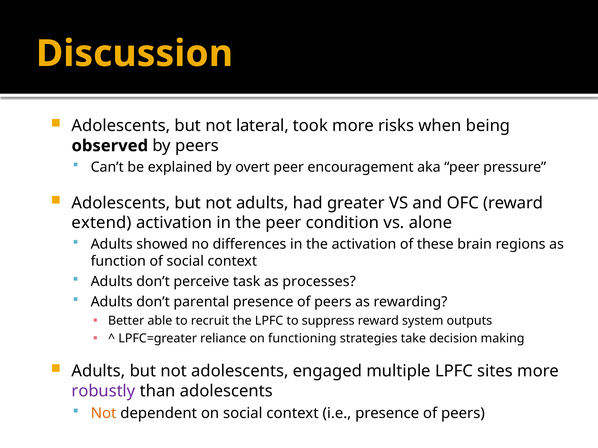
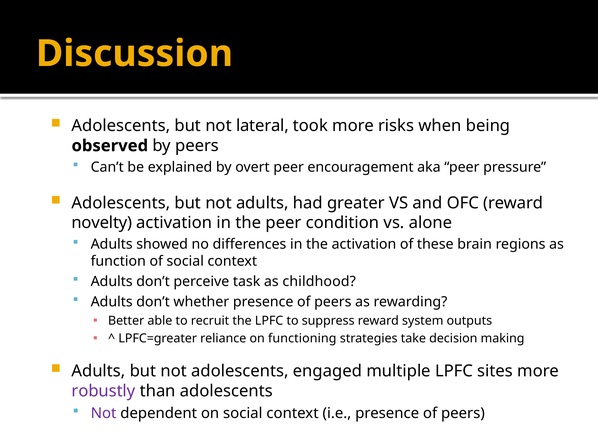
extend: extend -> novelty
processes: processes -> childhood
parental: parental -> whether
Not at (104, 414) colour: orange -> purple
